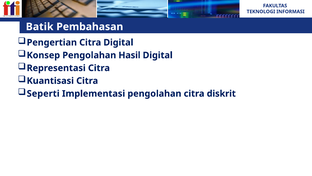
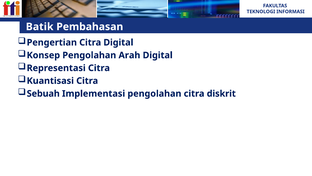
Hasil: Hasil -> Arah
Seperti: Seperti -> Sebuah
